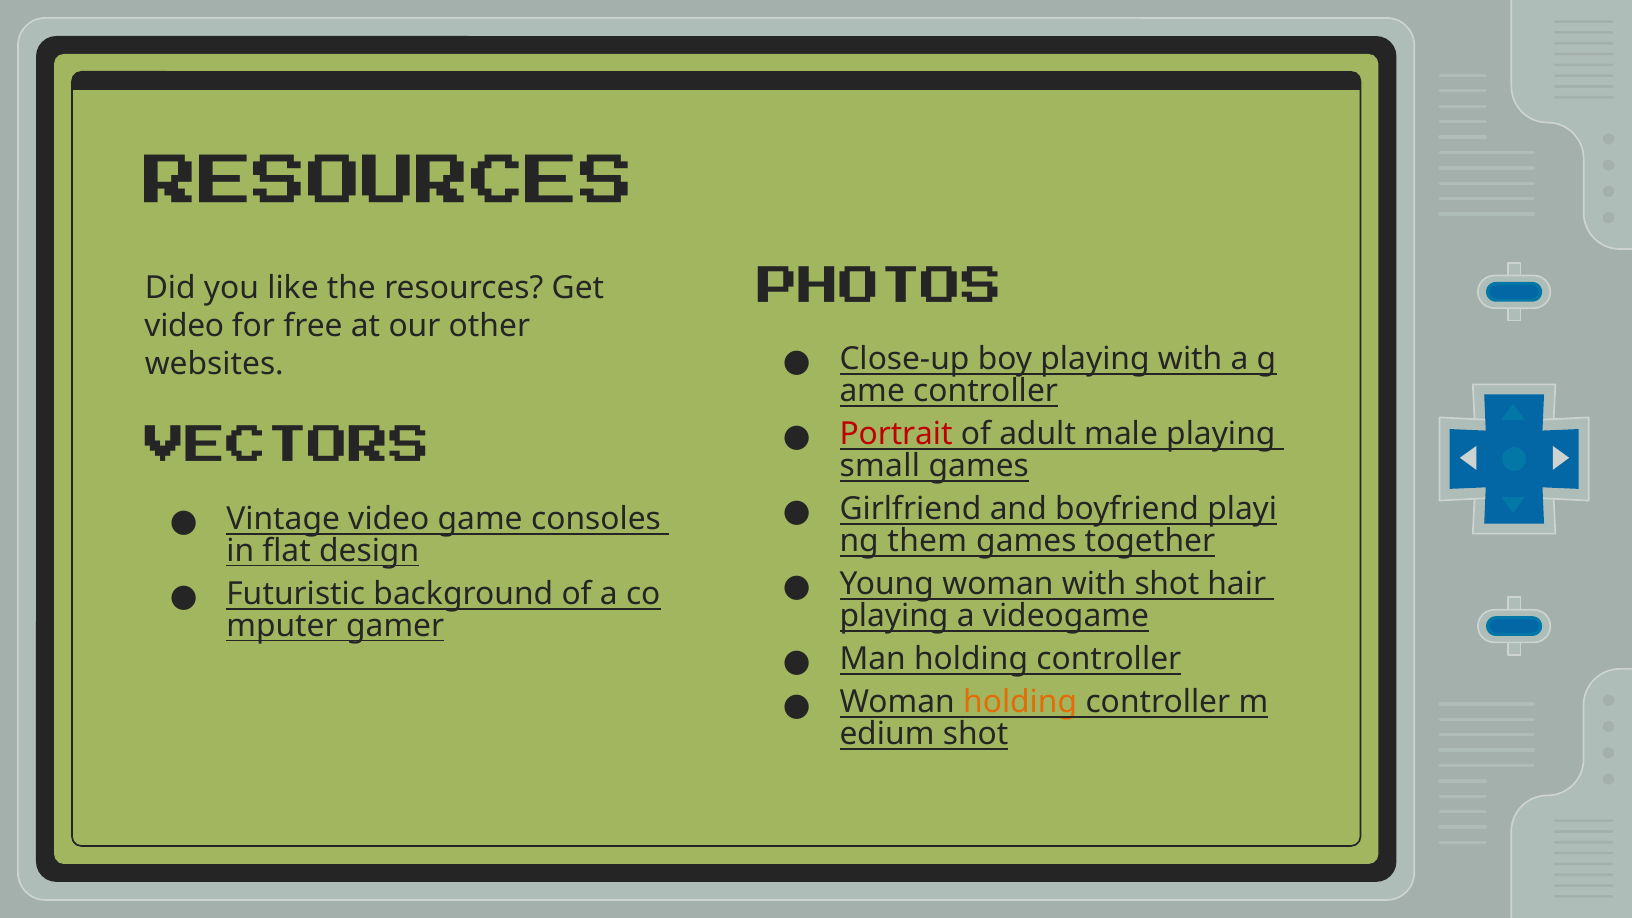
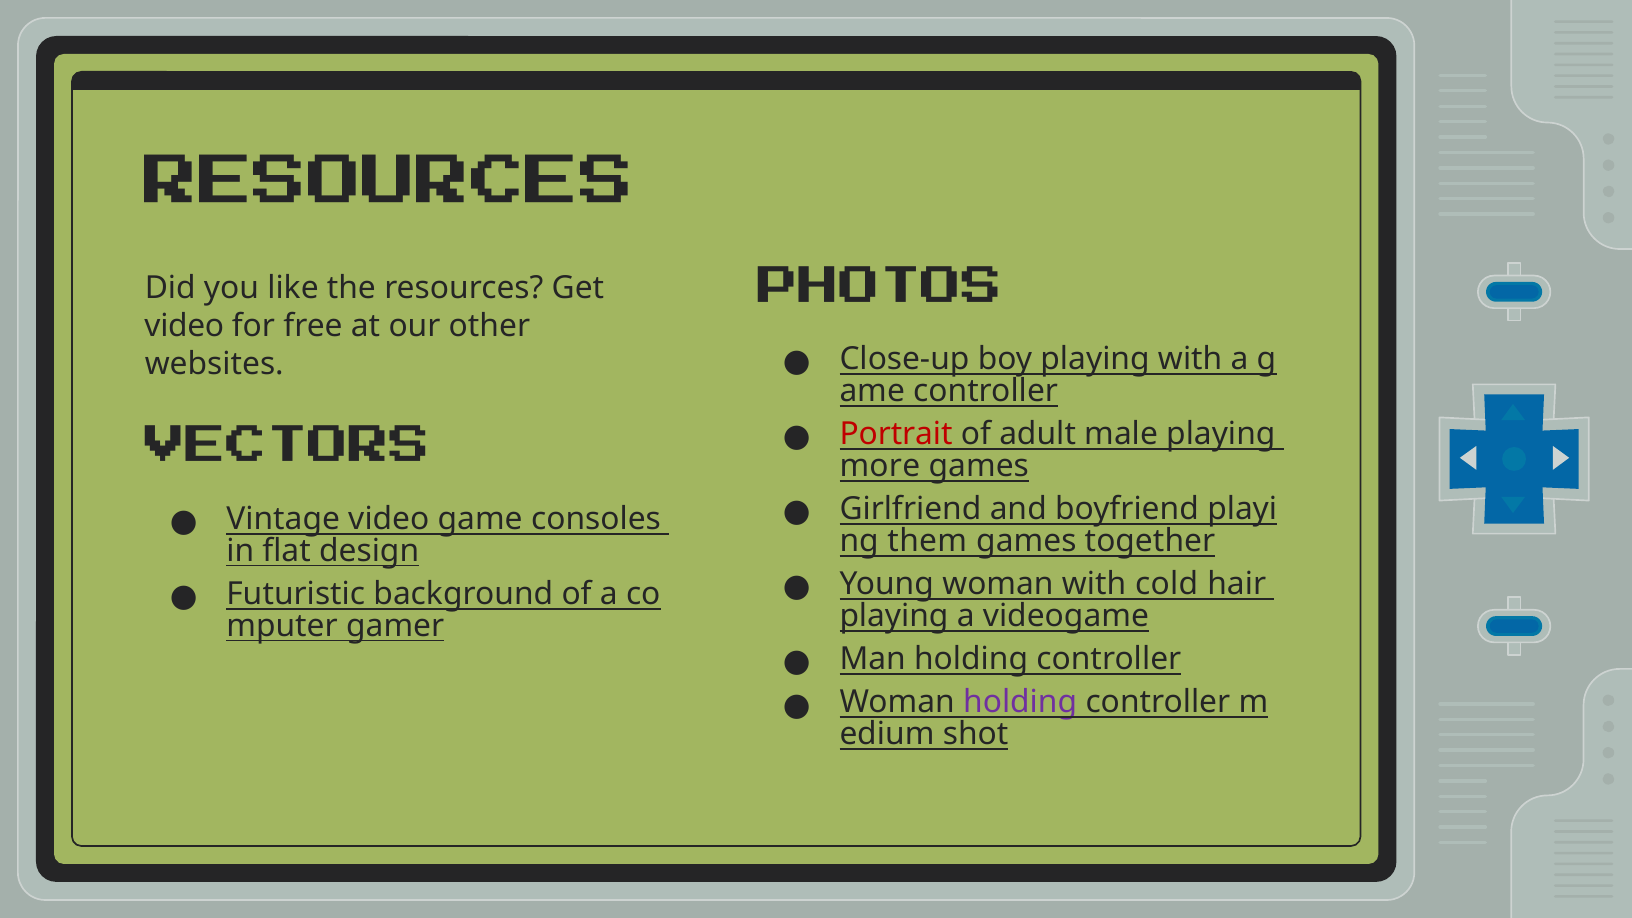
small: small -> more
with shot: shot -> cold
holding at (1020, 703) colour: orange -> purple
